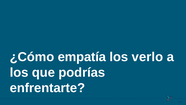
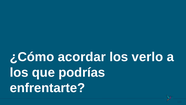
empatía: empatía -> acordar
